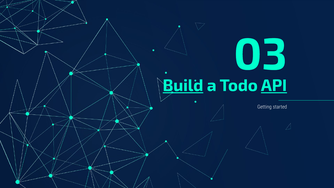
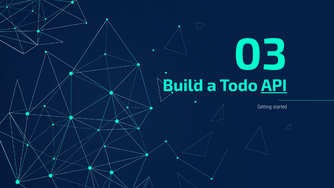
Build underline: present -> none
